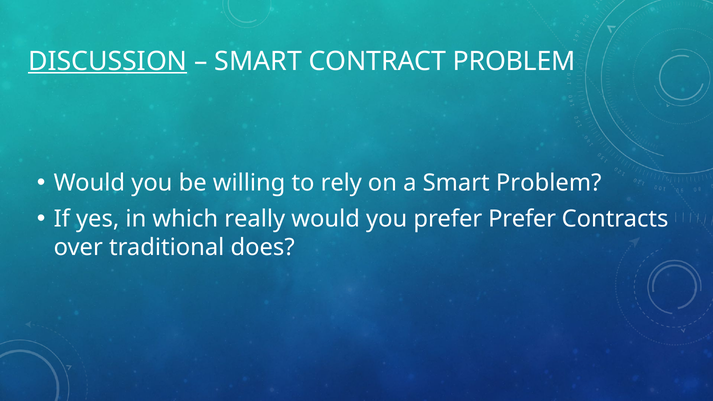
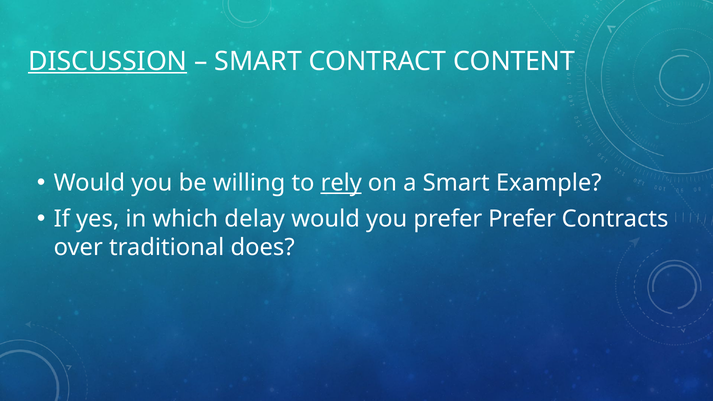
CONTRACT PROBLEM: PROBLEM -> CONTENT
rely underline: none -> present
Smart Problem: Problem -> Example
really: really -> delay
